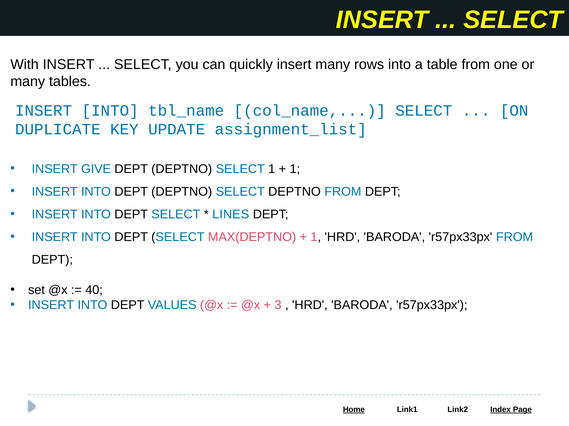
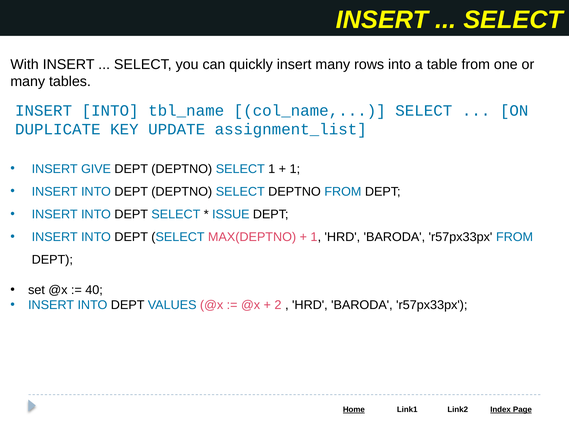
LINES: LINES -> ISSUE
3: 3 -> 2
